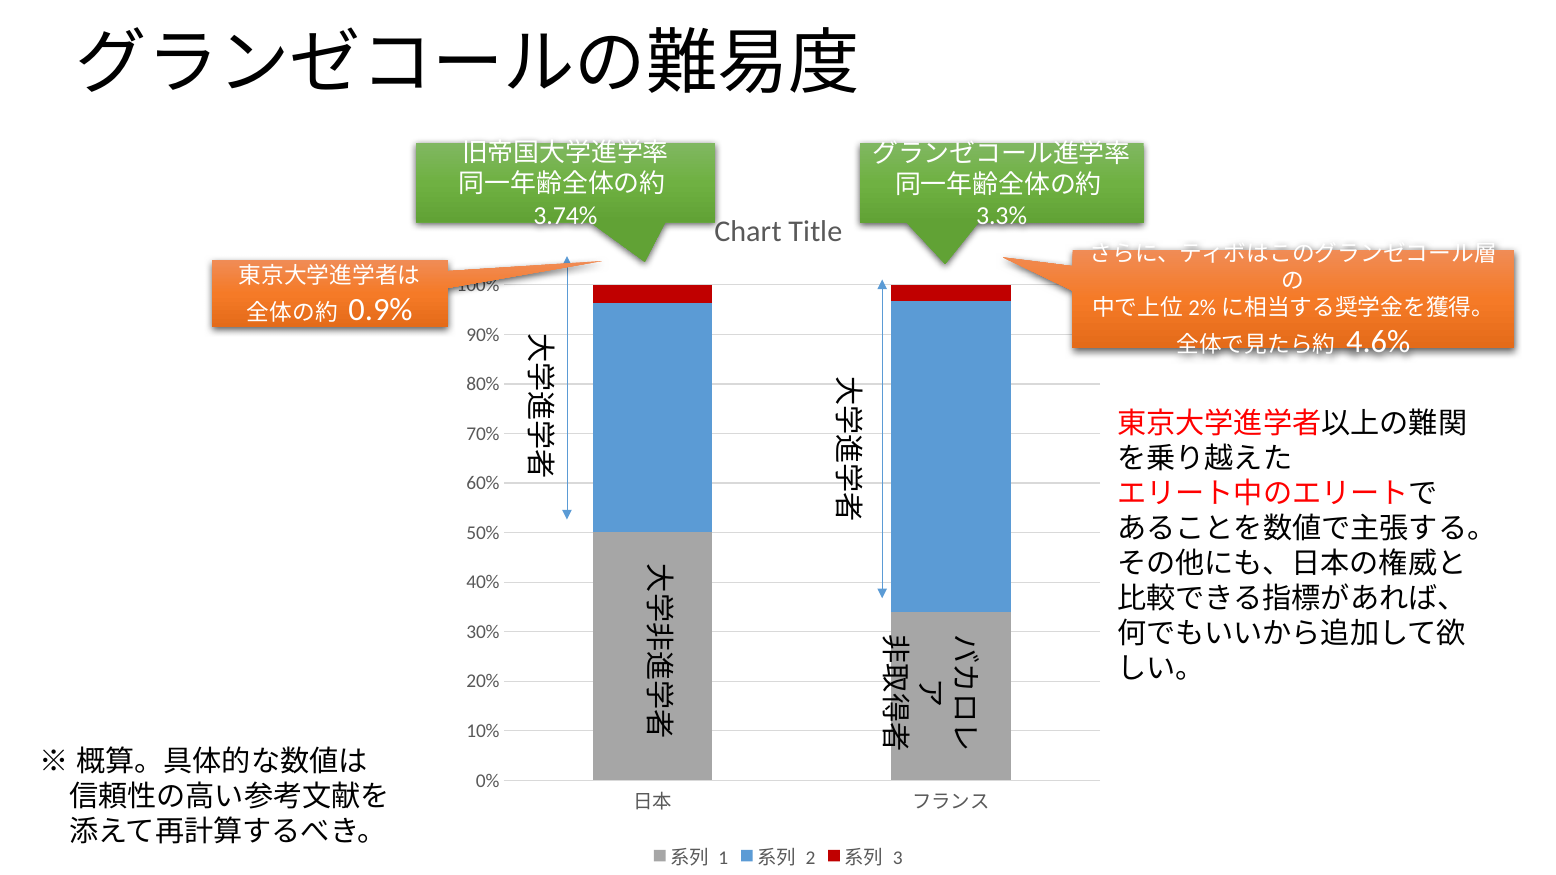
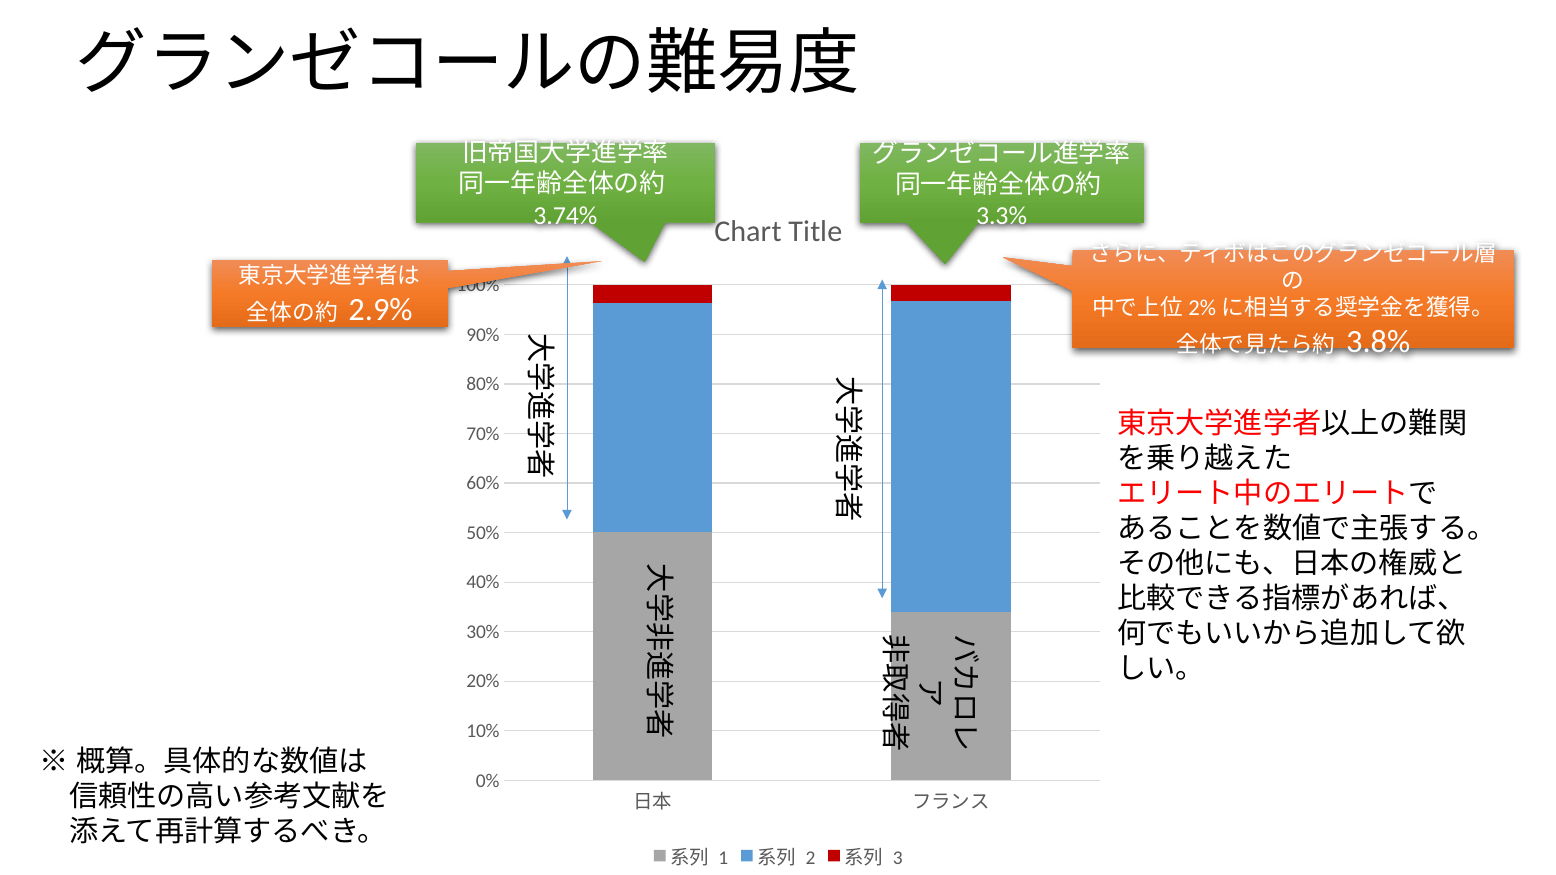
0.9%: 0.9% -> 2.9%
4.6%: 4.6% -> 3.8%
